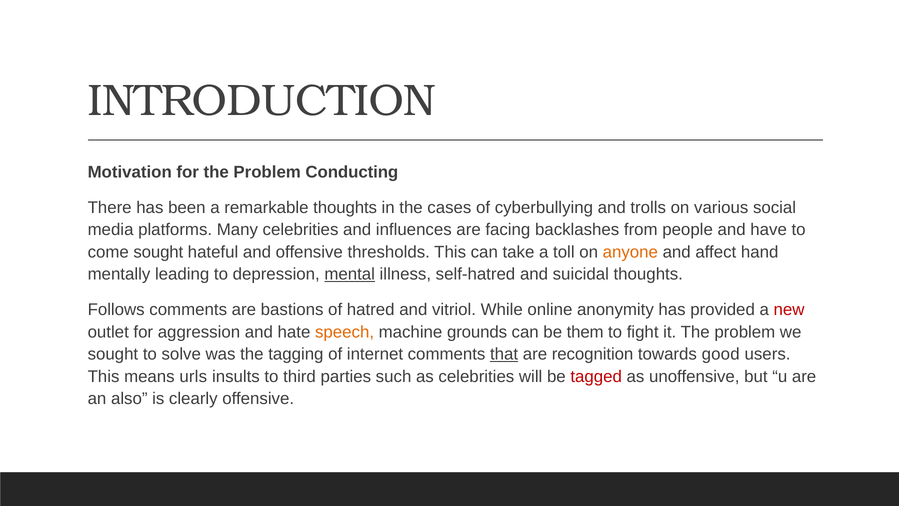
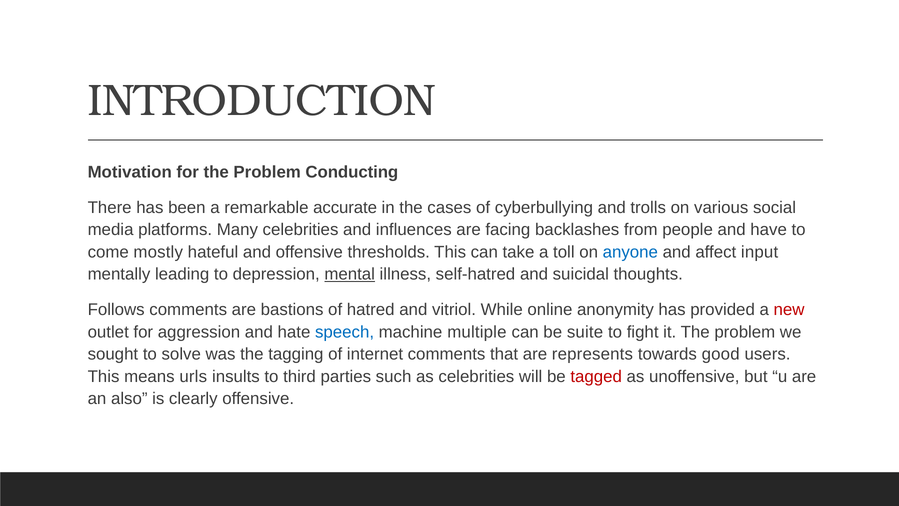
remarkable thoughts: thoughts -> accurate
come sought: sought -> mostly
anyone colour: orange -> blue
hand: hand -> input
speech colour: orange -> blue
grounds: grounds -> multiple
them: them -> suite
that underline: present -> none
recognition: recognition -> represents
